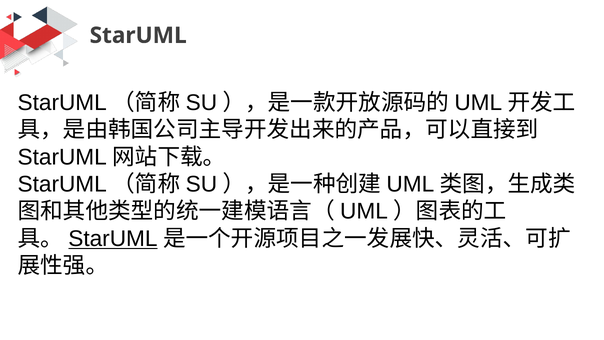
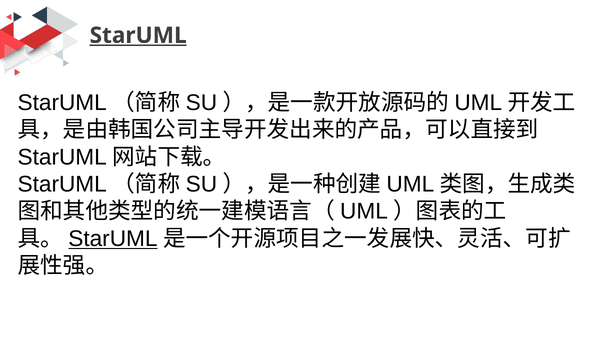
StarUML at (138, 35) underline: none -> present
